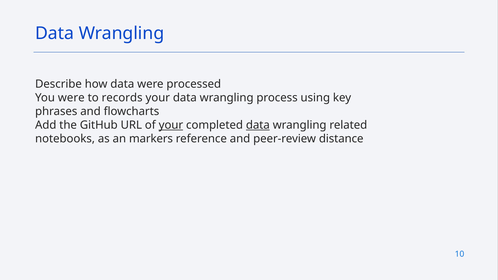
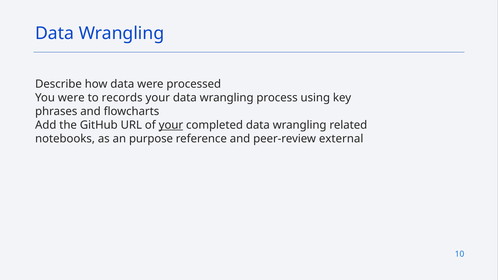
data at (258, 125) underline: present -> none
markers: markers -> purpose
distance: distance -> external
